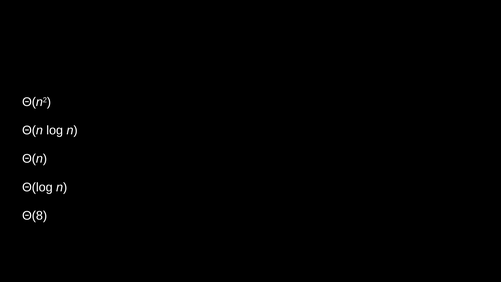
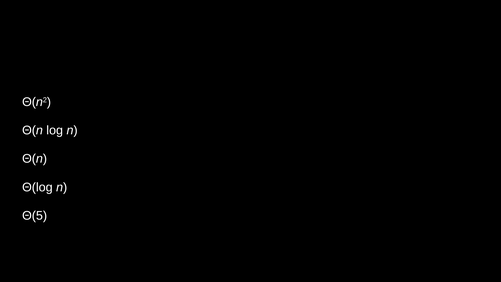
Θ(8: Θ(8 -> Θ(5
